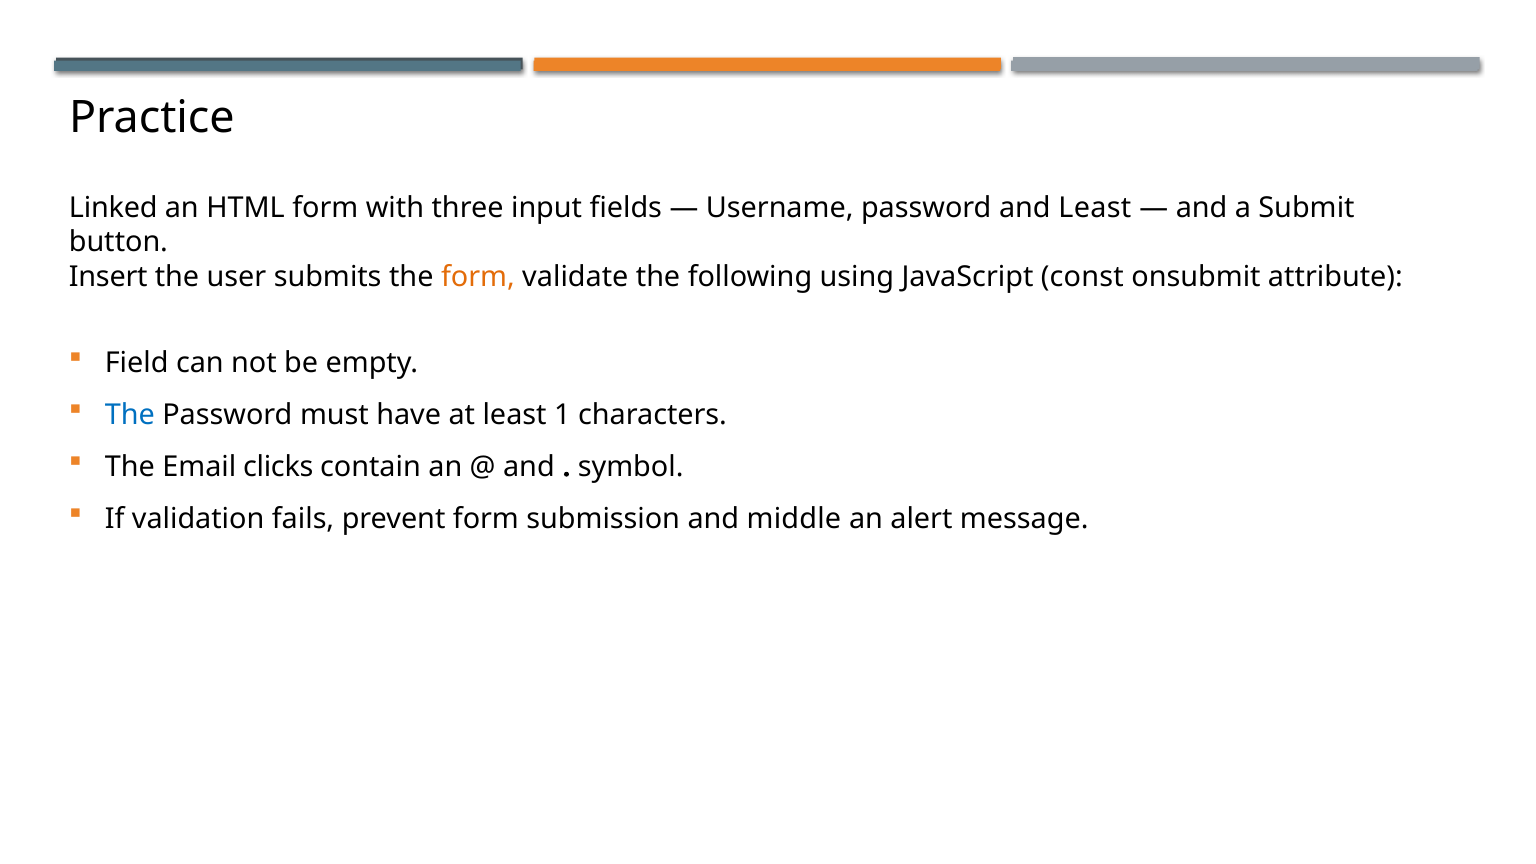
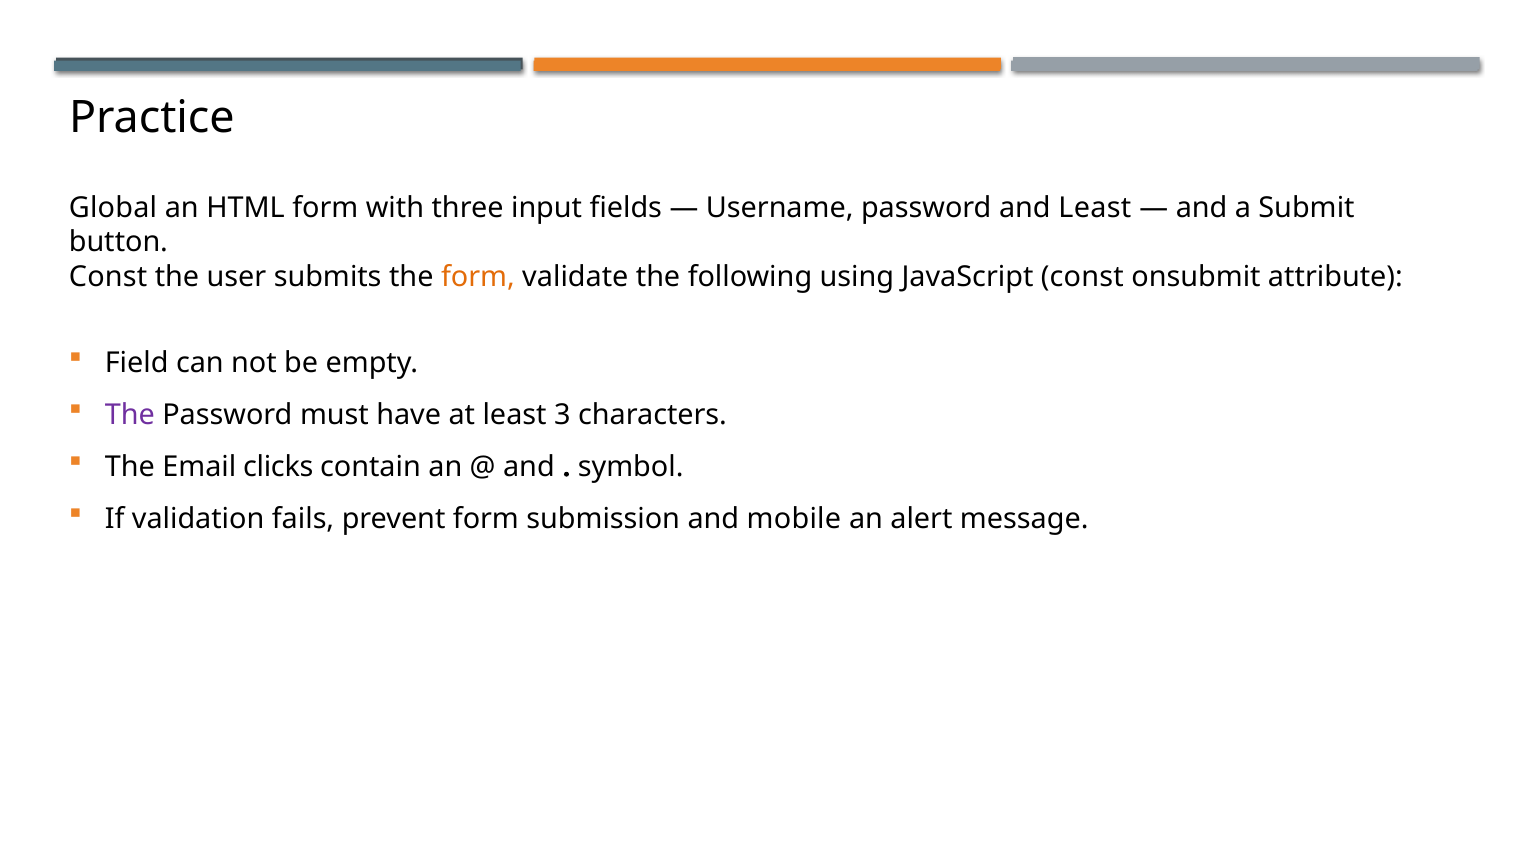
Linked: Linked -> Global
Insert at (108, 277): Insert -> Const
The at (130, 415) colour: blue -> purple
1: 1 -> 3
middle: middle -> mobile
